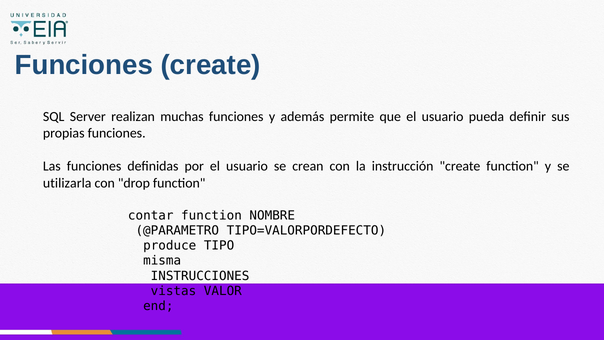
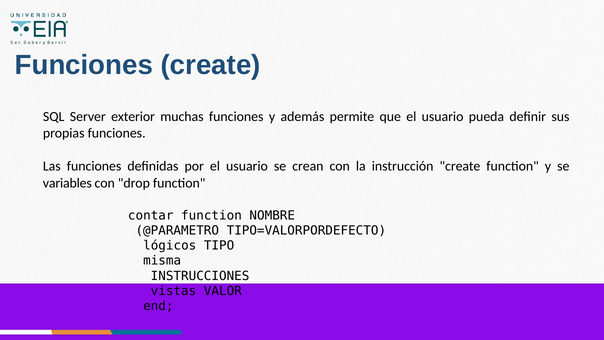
realizan: realizan -> exterior
utilizarla: utilizarla -> variables
produce: produce -> lógicos
